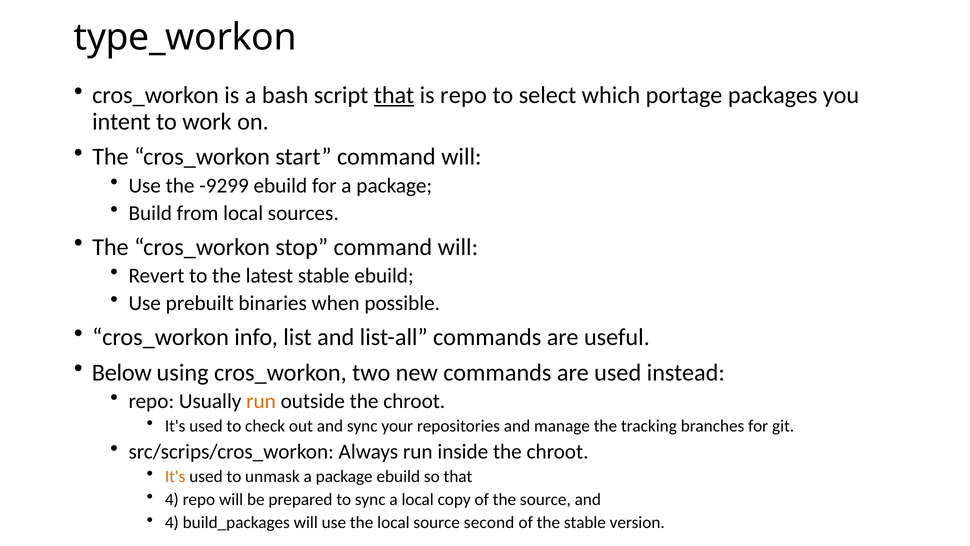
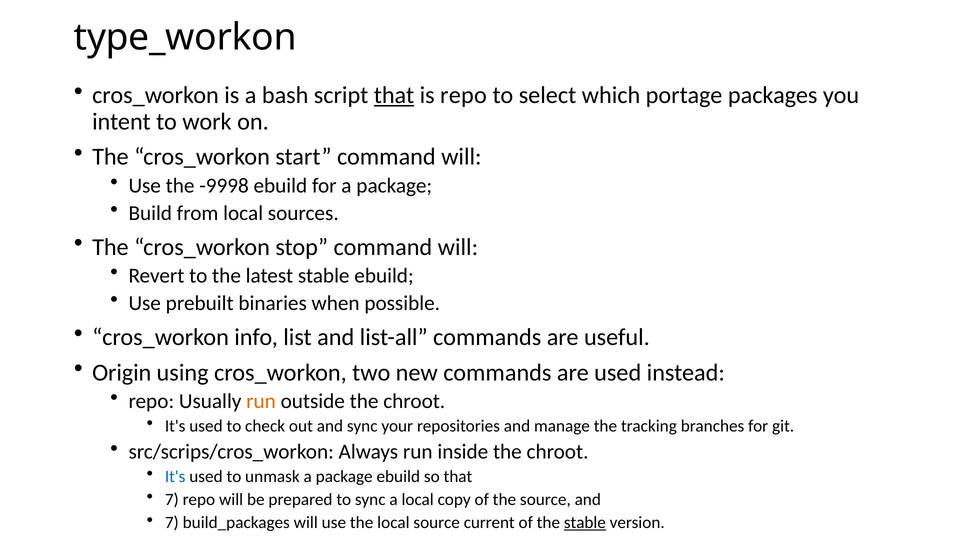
-9299: -9299 -> -9998
Below: Below -> Origin
It's at (175, 476) colour: orange -> blue
4 at (172, 499): 4 -> 7
4 at (172, 522): 4 -> 7
second: second -> current
stable at (585, 522) underline: none -> present
